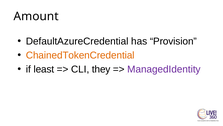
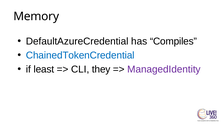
Amount: Amount -> Memory
Provision: Provision -> Compiles
ChainedTokenCredential colour: orange -> blue
